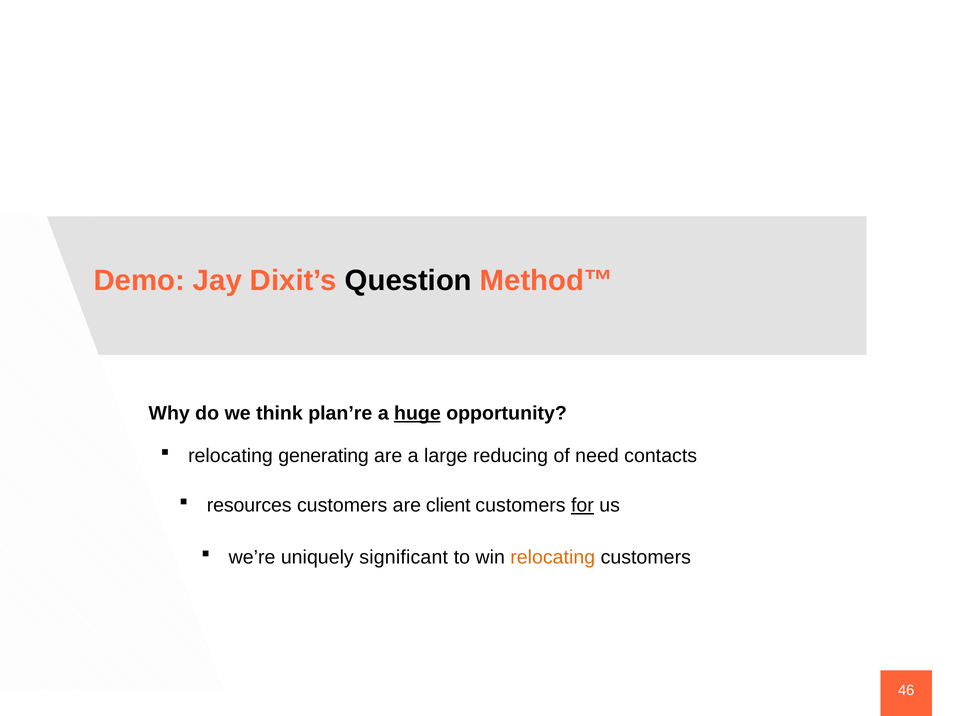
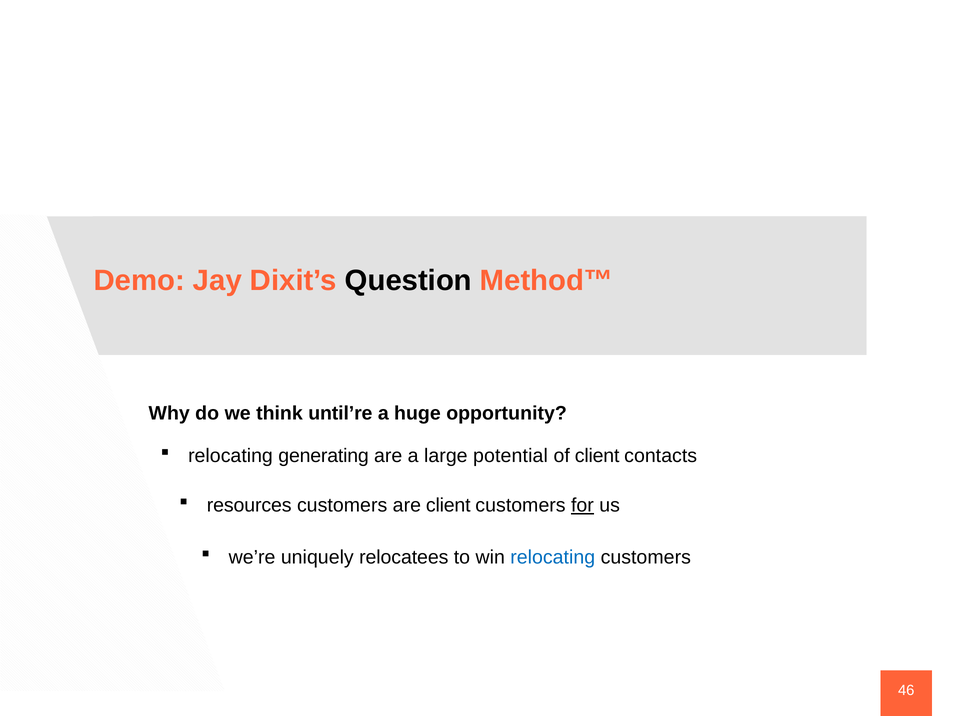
plan’re: plan’re -> until’re
huge underline: present -> none
reducing: reducing -> potential
of need: need -> client
significant: significant -> relocatees
relocating at (553, 558) colour: orange -> blue
